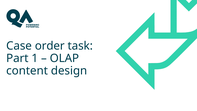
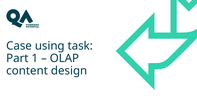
order: order -> using
